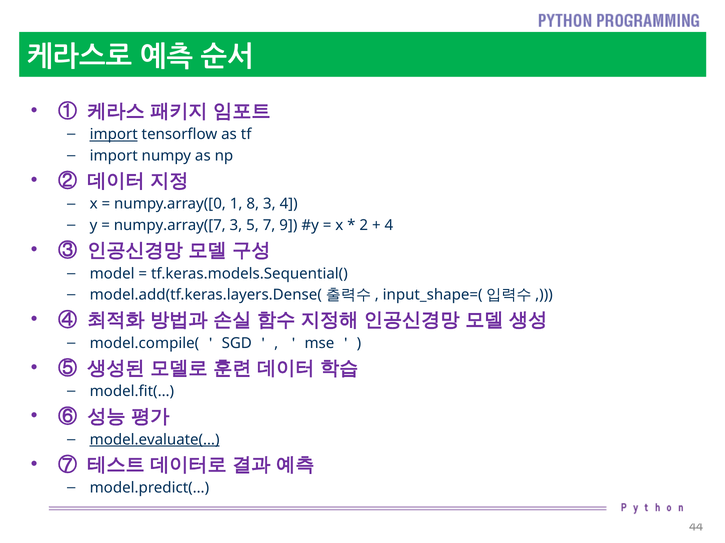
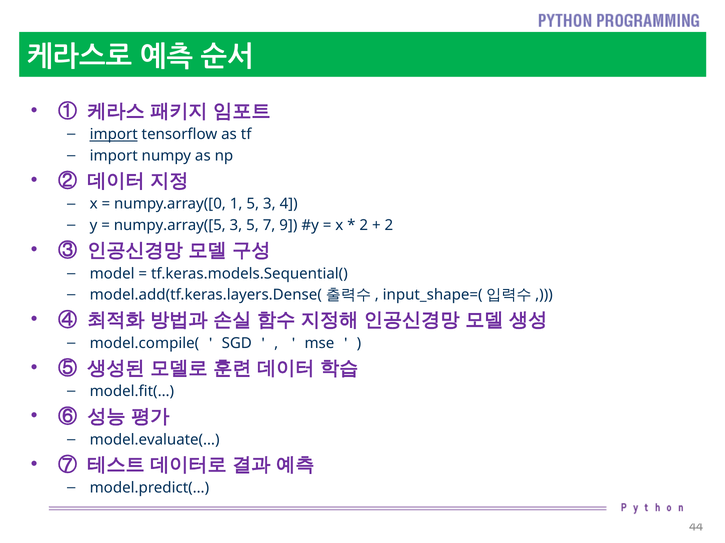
1 8: 8 -> 5
numpy.array([7: numpy.array([7 -> numpy.array([5
4 at (389, 226): 4 -> 2
model.evaluate(… underline: present -> none
